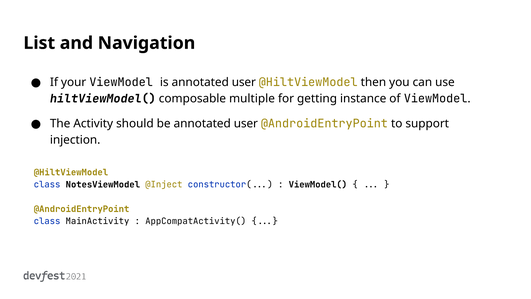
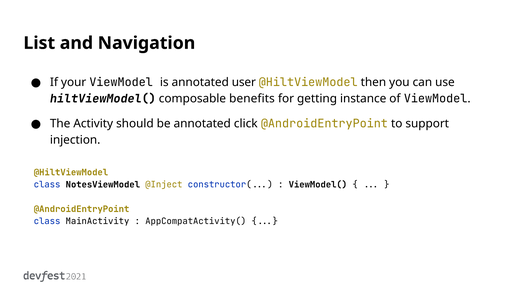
multiple: multiple -> benefits
be annotated user: user -> click
